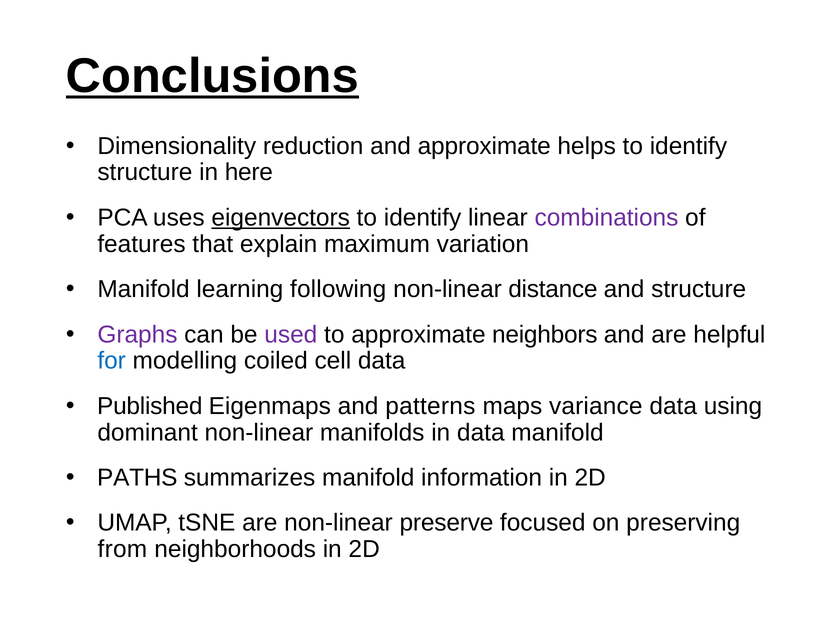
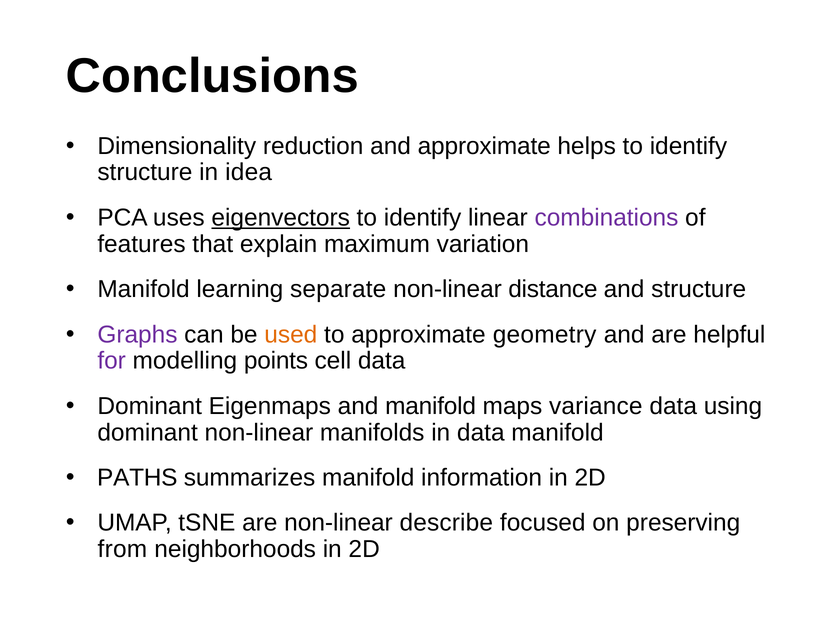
Conclusions underline: present -> none
here: here -> idea
following: following -> separate
used colour: purple -> orange
neighbors: neighbors -> geometry
for colour: blue -> purple
coiled: coiled -> points
Published at (150, 406): Published -> Dominant
and patterns: patterns -> manifold
preserve: preserve -> describe
